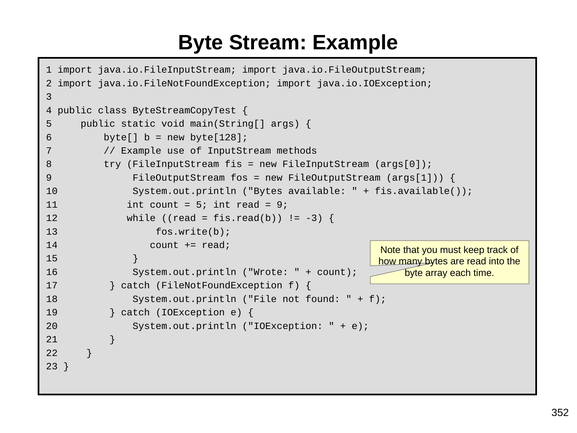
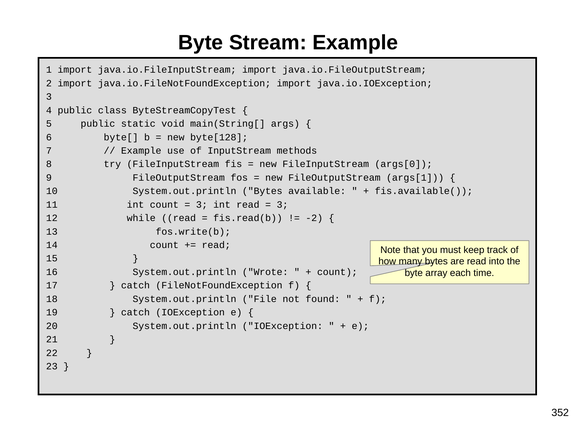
5 at (202, 204): 5 -> 3
9 at (282, 204): 9 -> 3
-3: -3 -> -2
